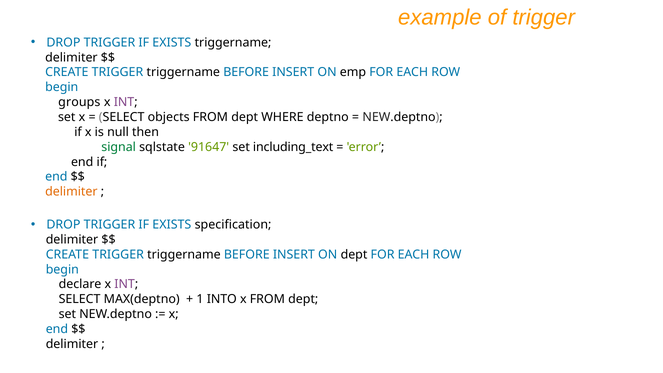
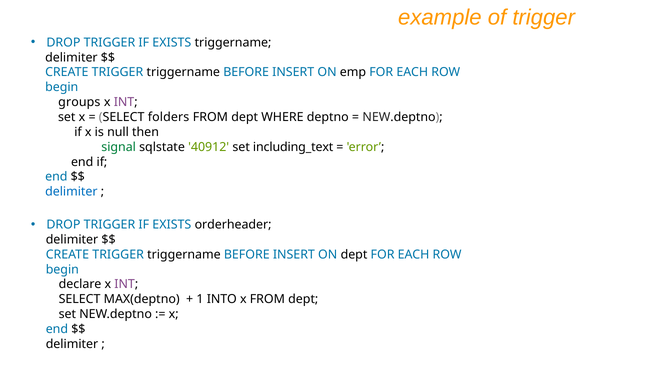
objects: objects -> folders
91647: 91647 -> 40912
delimiter at (71, 192) colour: orange -> blue
specification: specification -> orderheader
